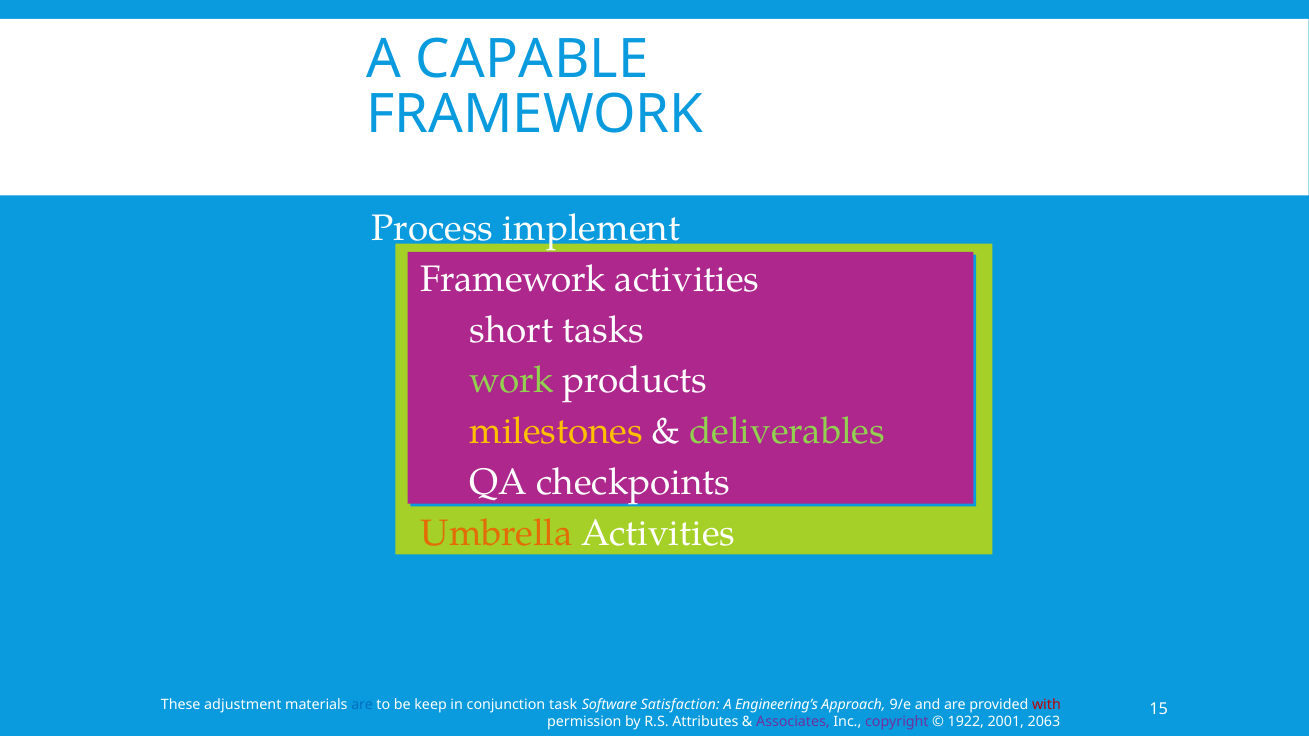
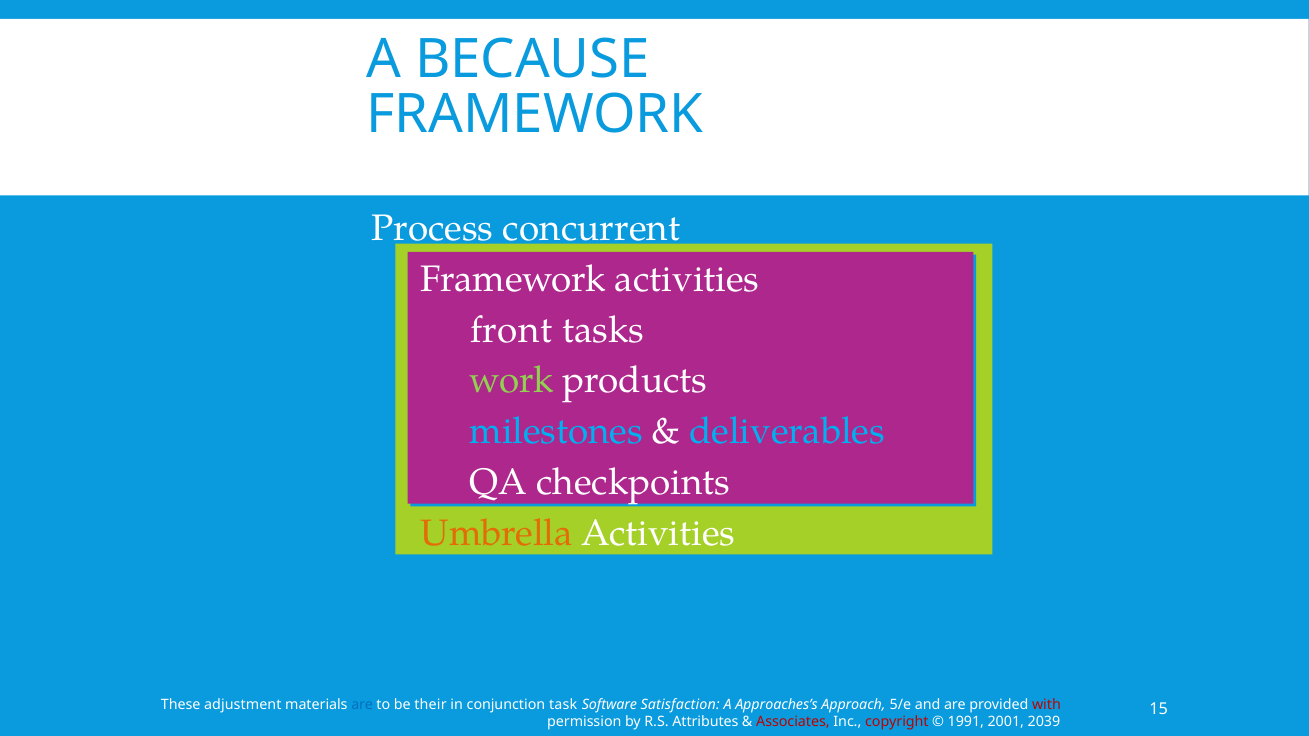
CAPABLE: CAPABLE -> BECAUSE
implement: implement -> concurrent
short: short -> front
milestones colour: yellow -> light blue
deliverables colour: light green -> light blue
keep: keep -> their
Engineering’s: Engineering’s -> Approaches’s
9/e: 9/e -> 5/e
Associates colour: purple -> red
copyright colour: purple -> red
1922: 1922 -> 1991
2063: 2063 -> 2039
